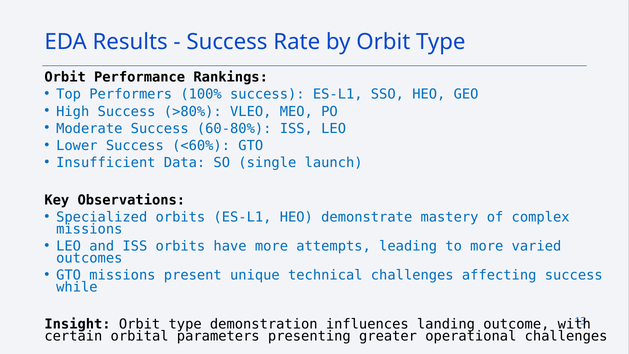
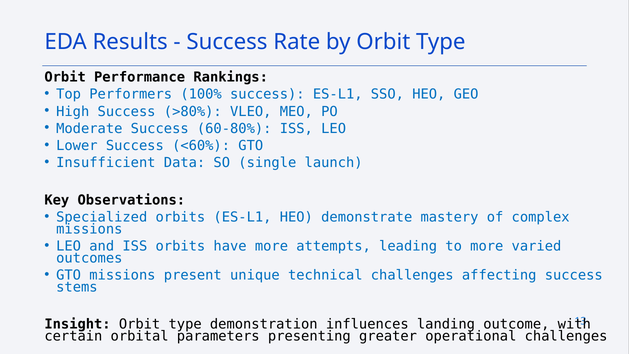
while: while -> stems
